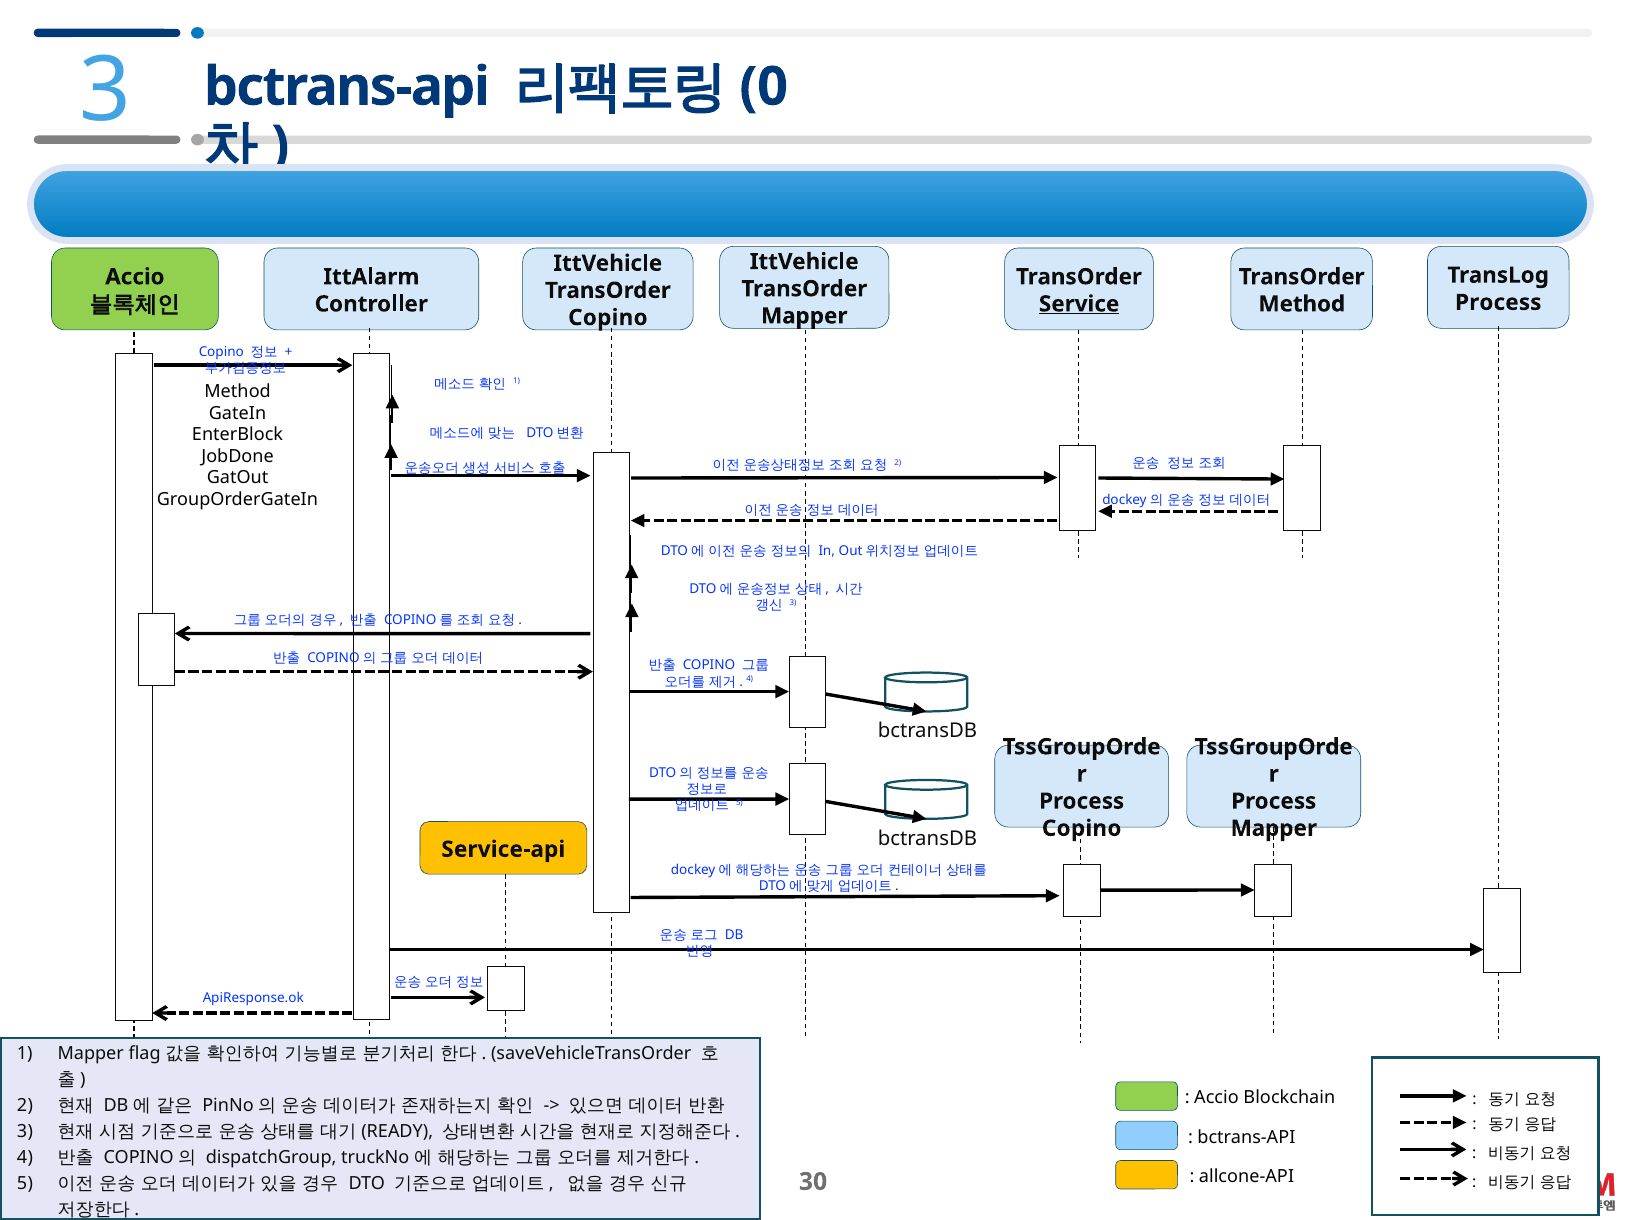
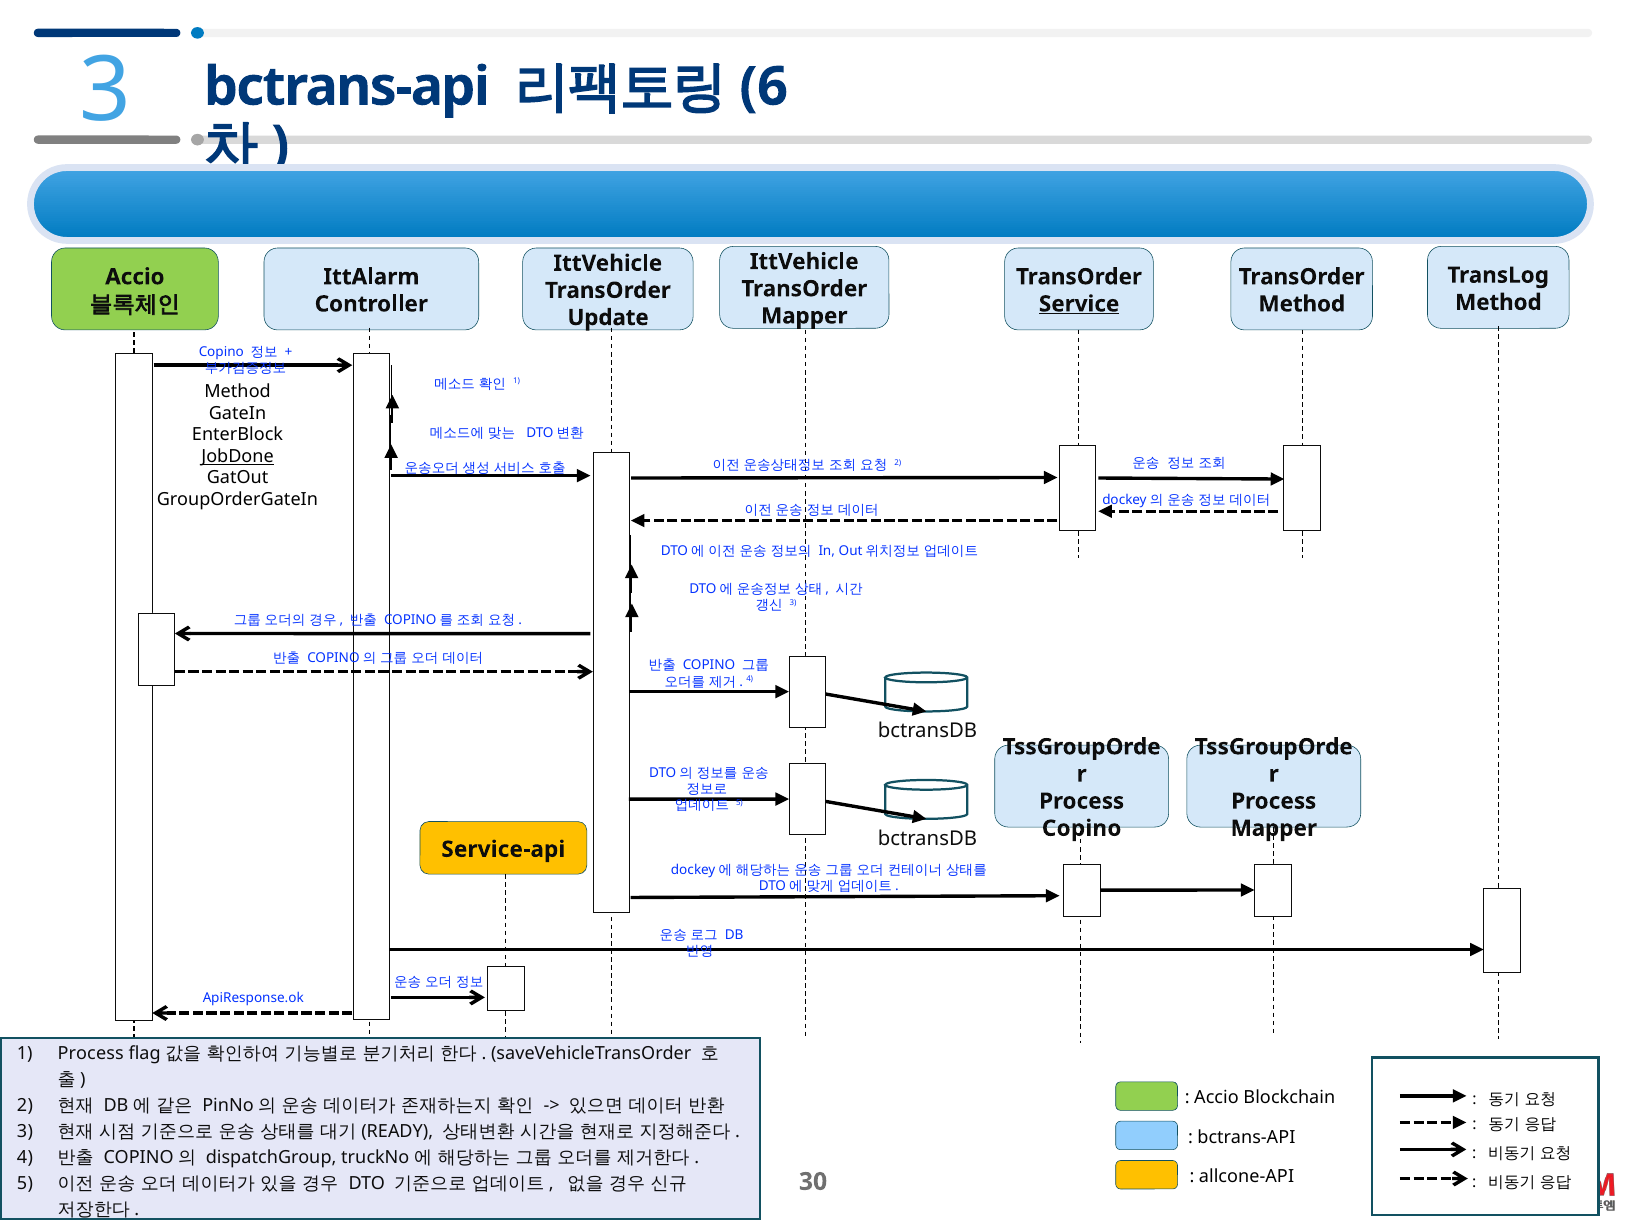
0: 0 -> 6
Process at (1498, 302): Process -> Method
Copino at (608, 317): Copino -> Update
JobDone underline: none -> present
1 Mapper: Mapper -> Process
